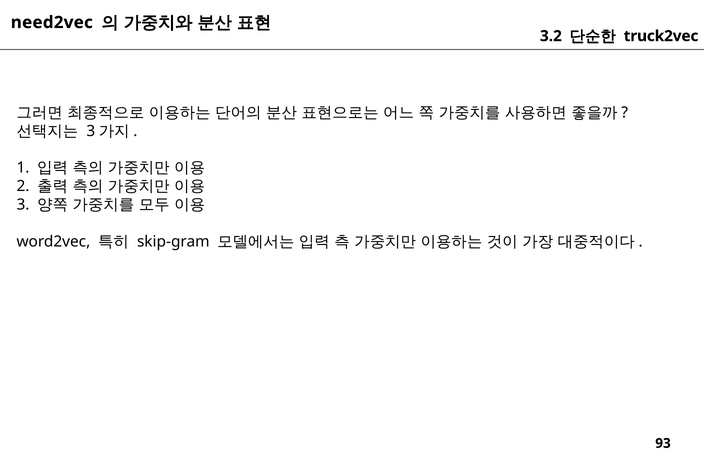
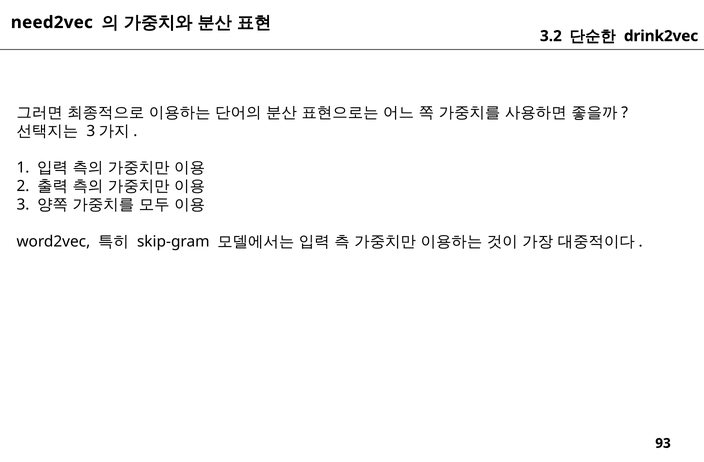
truck2vec: truck2vec -> drink2vec
